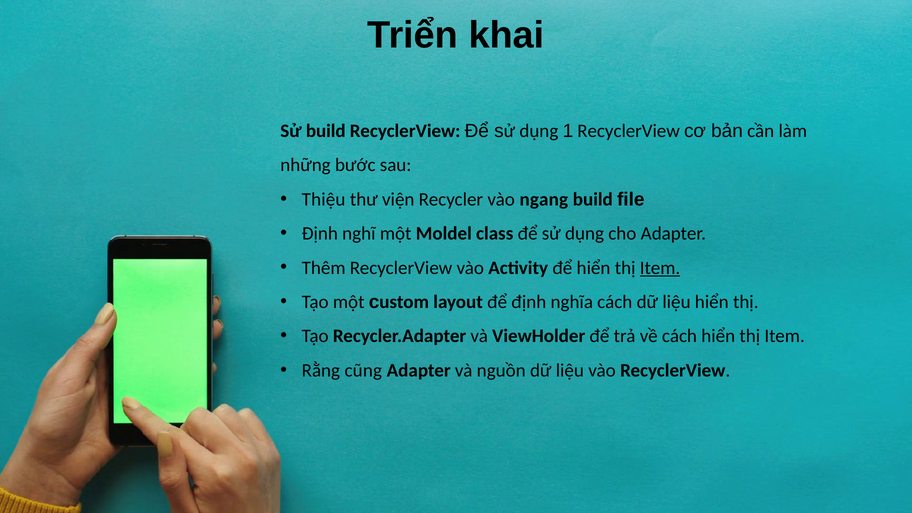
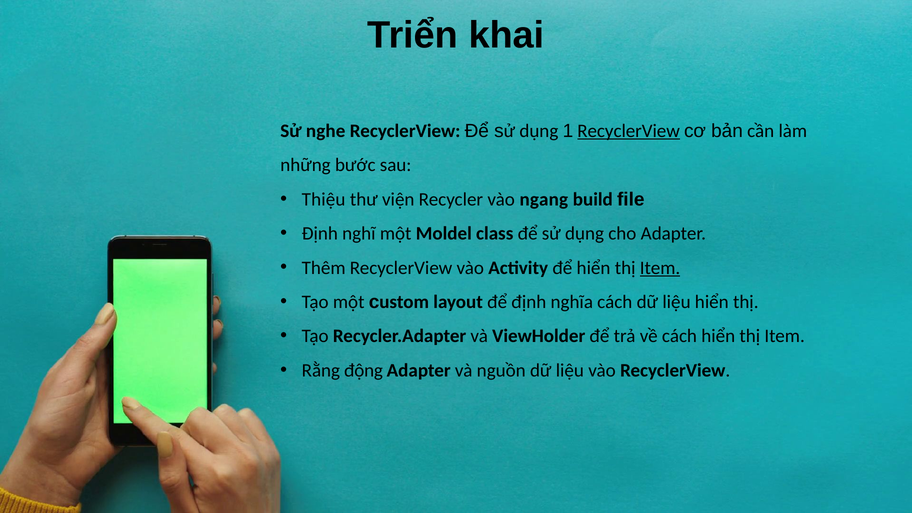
Sử build: build -> nghe
RecyclerView at (629, 131) underline: none -> present
cũng: cũng -> động
